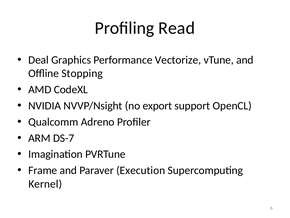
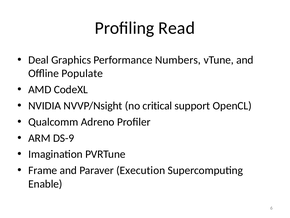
Vectorize: Vectorize -> Numbers
Stopping: Stopping -> Populate
export: export -> critical
DS-7: DS-7 -> DS-9
Kernel: Kernel -> Enable
